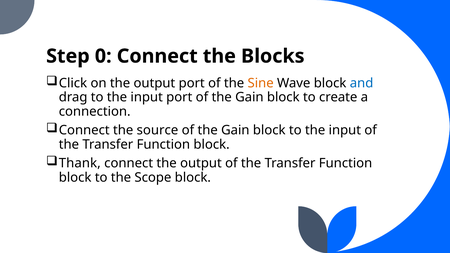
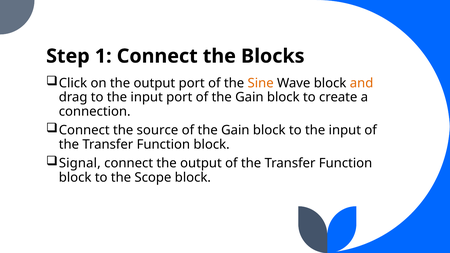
0: 0 -> 1
and colour: blue -> orange
Thank: Thank -> Signal
